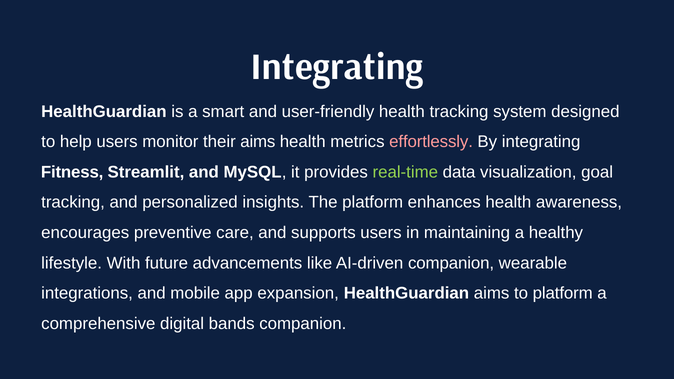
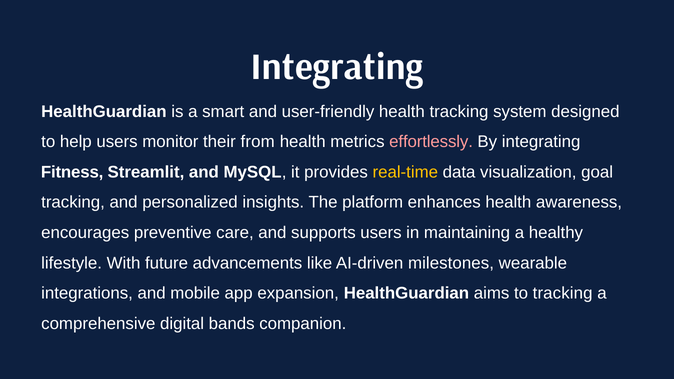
their aims: aims -> from
real-time colour: light green -> yellow
AI-driven companion: companion -> milestones
to platform: platform -> tracking
